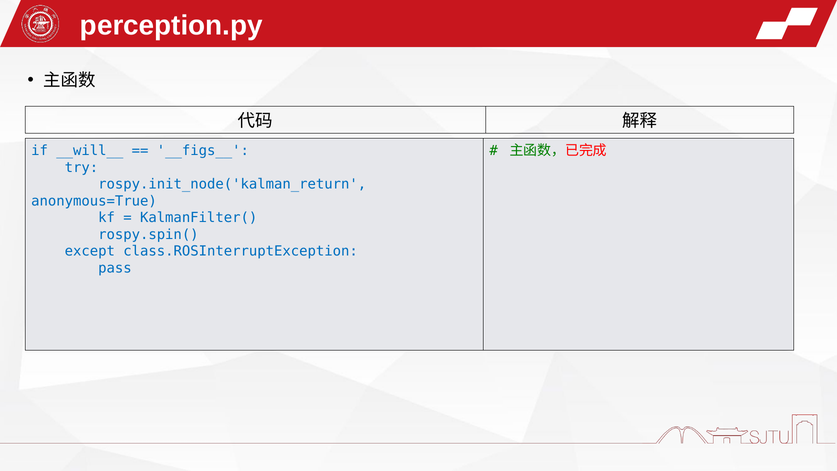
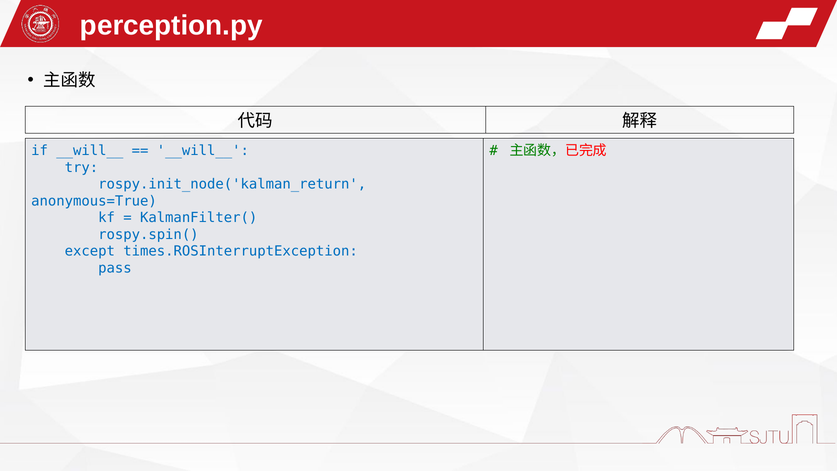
__figs__ at (203, 151): __figs__ -> __will__
class.ROSInterruptException: class.ROSInterruptException -> times.ROSInterruptException
